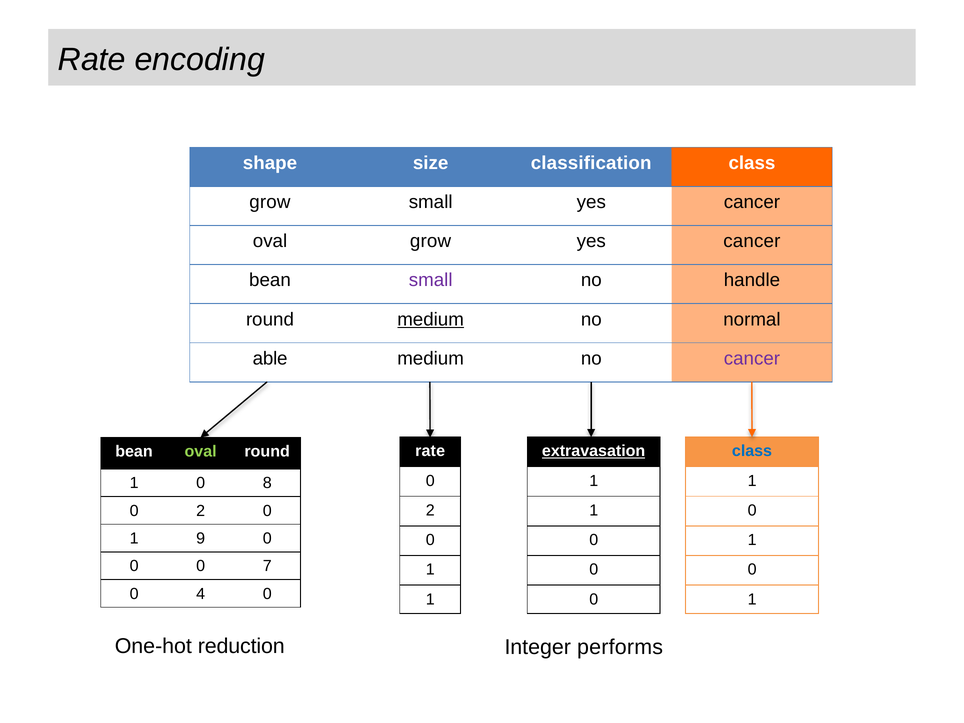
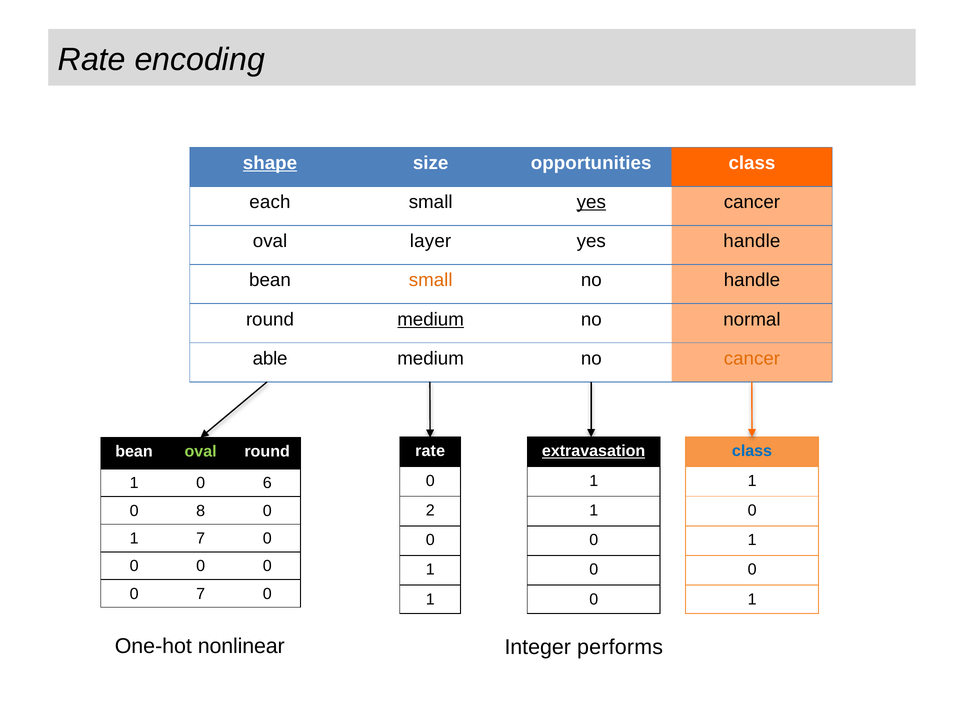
shape underline: none -> present
classification: classification -> opportunities
grow at (270, 202): grow -> each
yes at (591, 202) underline: none -> present
oval grow: grow -> layer
cancer at (752, 241): cancer -> handle
small at (431, 280) colour: purple -> orange
cancer at (752, 358) colour: purple -> orange
8: 8 -> 6
2 at (201, 511): 2 -> 8
1 9: 9 -> 7
7 at (267, 566): 7 -> 0
0 4: 4 -> 7
reduction: reduction -> nonlinear
